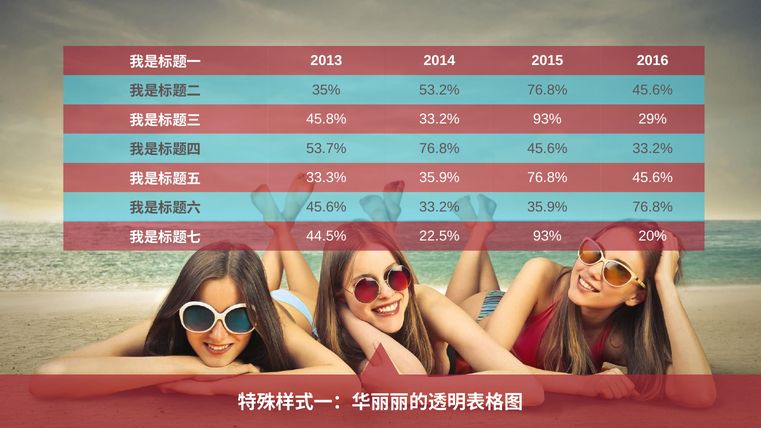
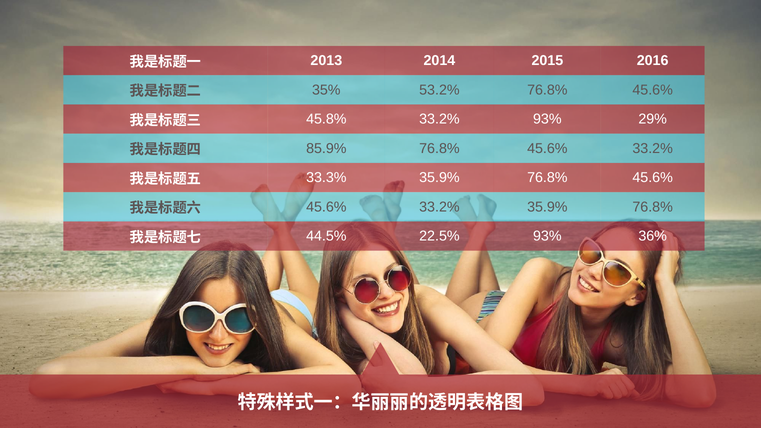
53.7%: 53.7% -> 85.9%
20%: 20% -> 36%
